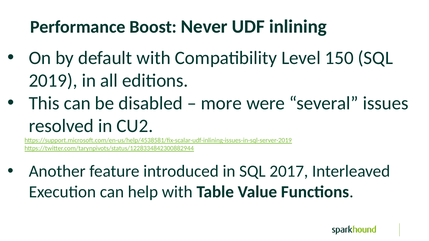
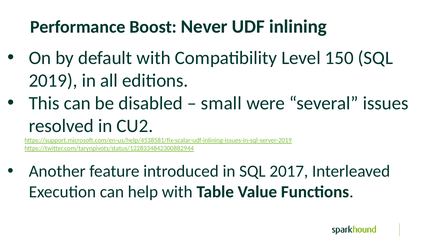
more: more -> small
